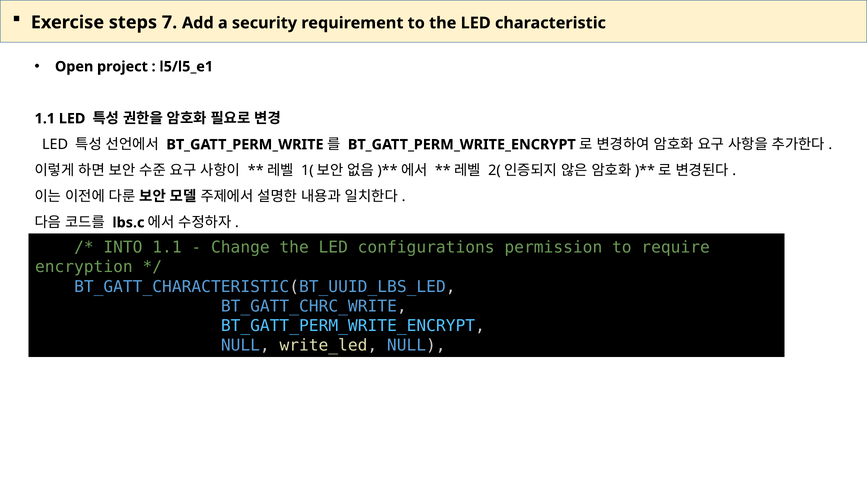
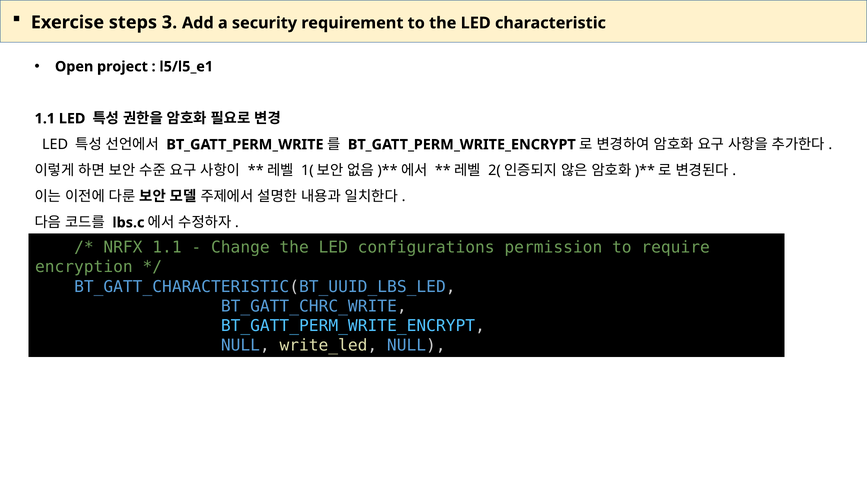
7: 7 -> 3
INTO: INTO -> NRFX
